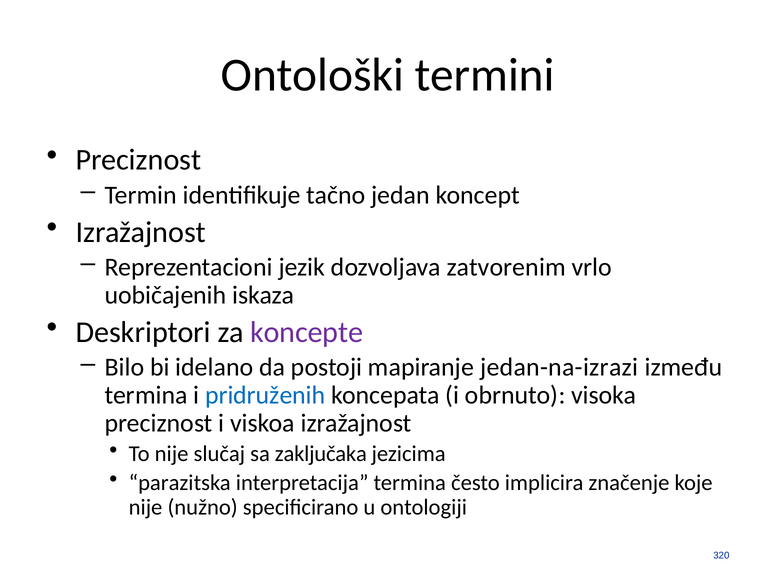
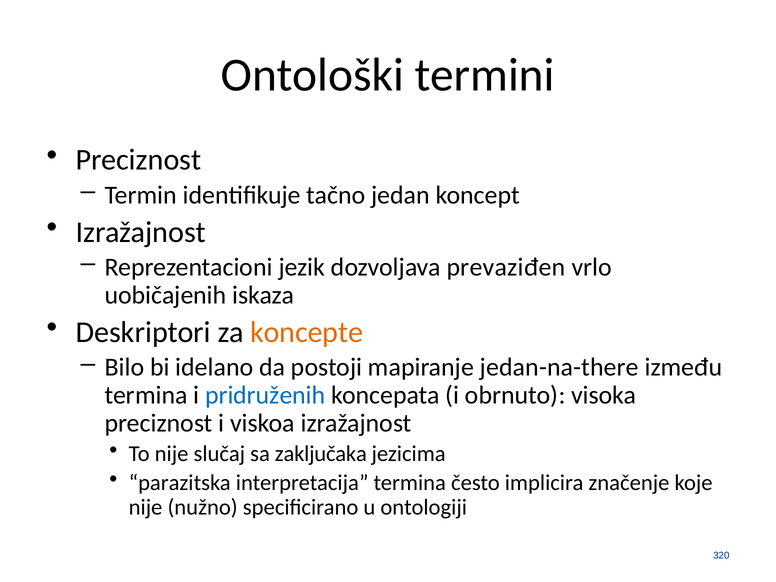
zatvorenim: zatvorenim -> prevaziđen
koncepte colour: purple -> orange
jedan-na-izrazi: jedan-na-izrazi -> jedan-na-there
